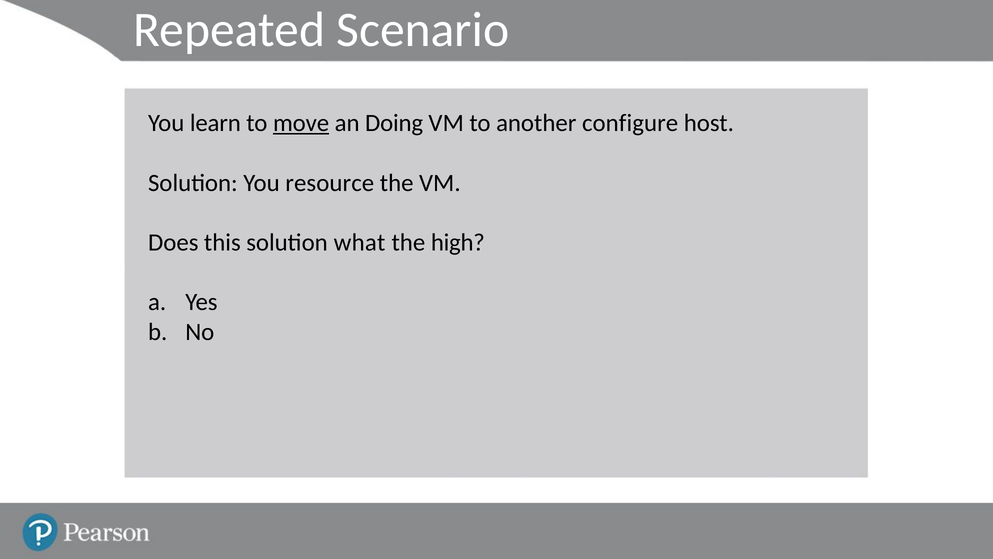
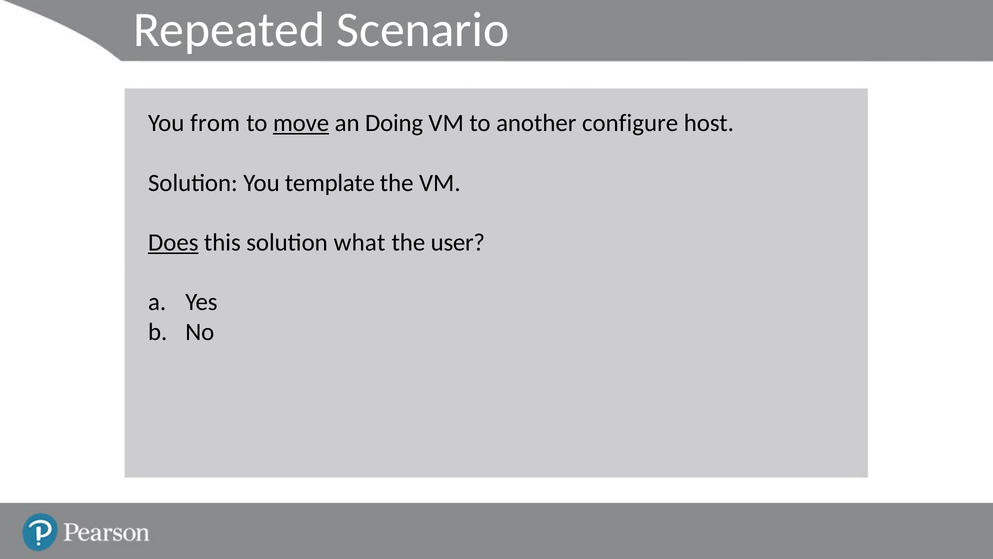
learn: learn -> from
resource: resource -> template
Does underline: none -> present
high: high -> user
